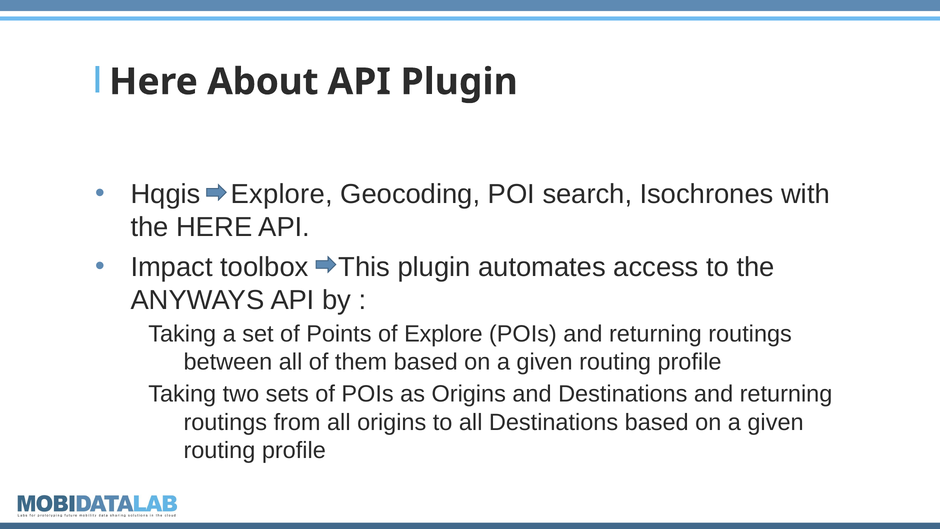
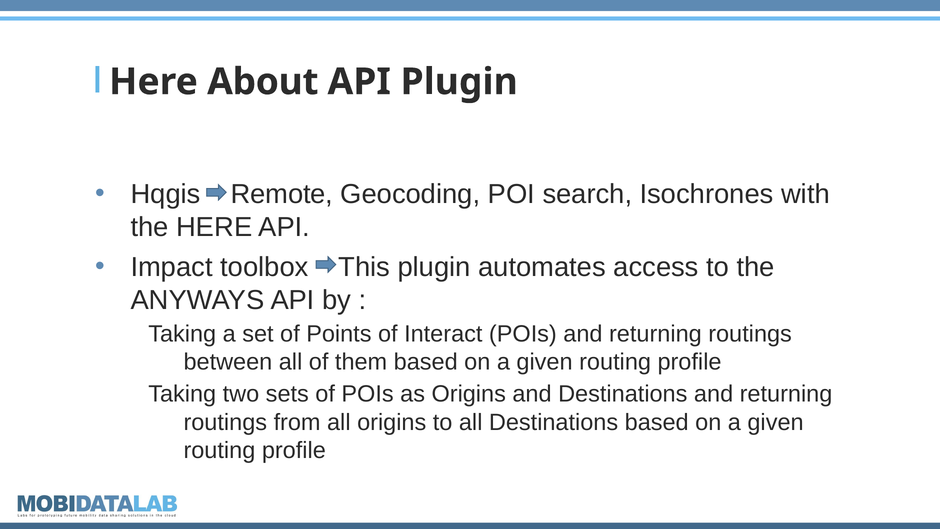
Hqgis Explore: Explore -> Remote
of Explore: Explore -> Interact
